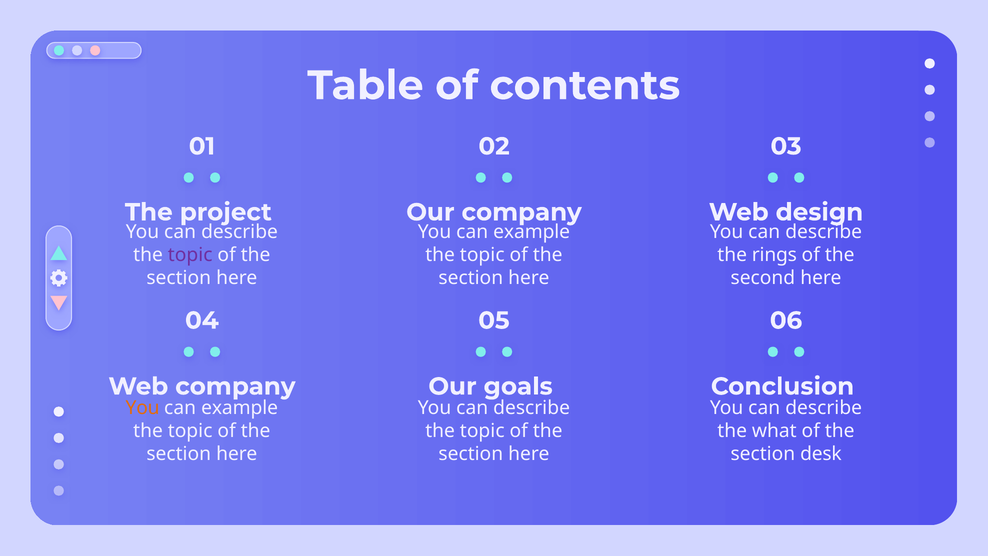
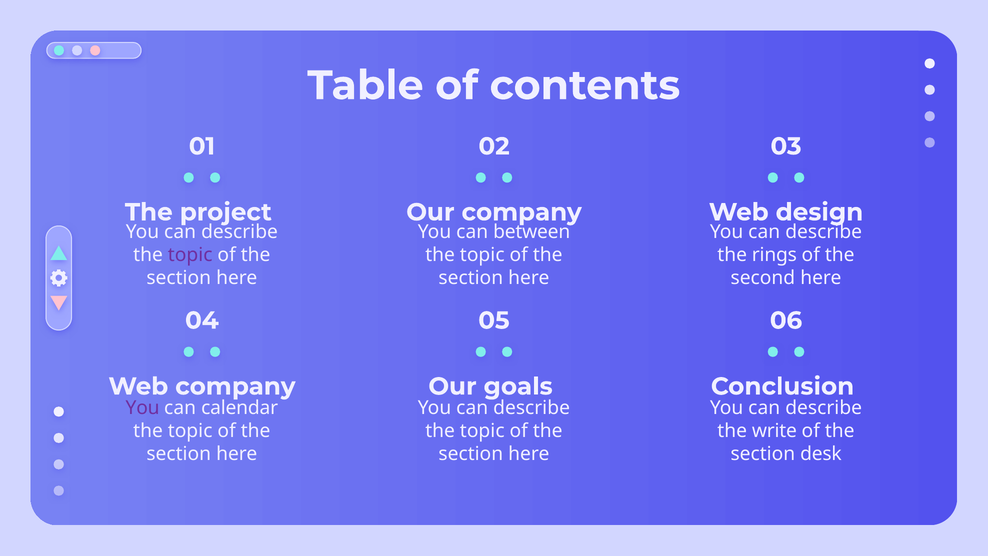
example at (532, 232): example -> between
You at (143, 407) colour: orange -> purple
example at (240, 407): example -> calendar
what: what -> write
